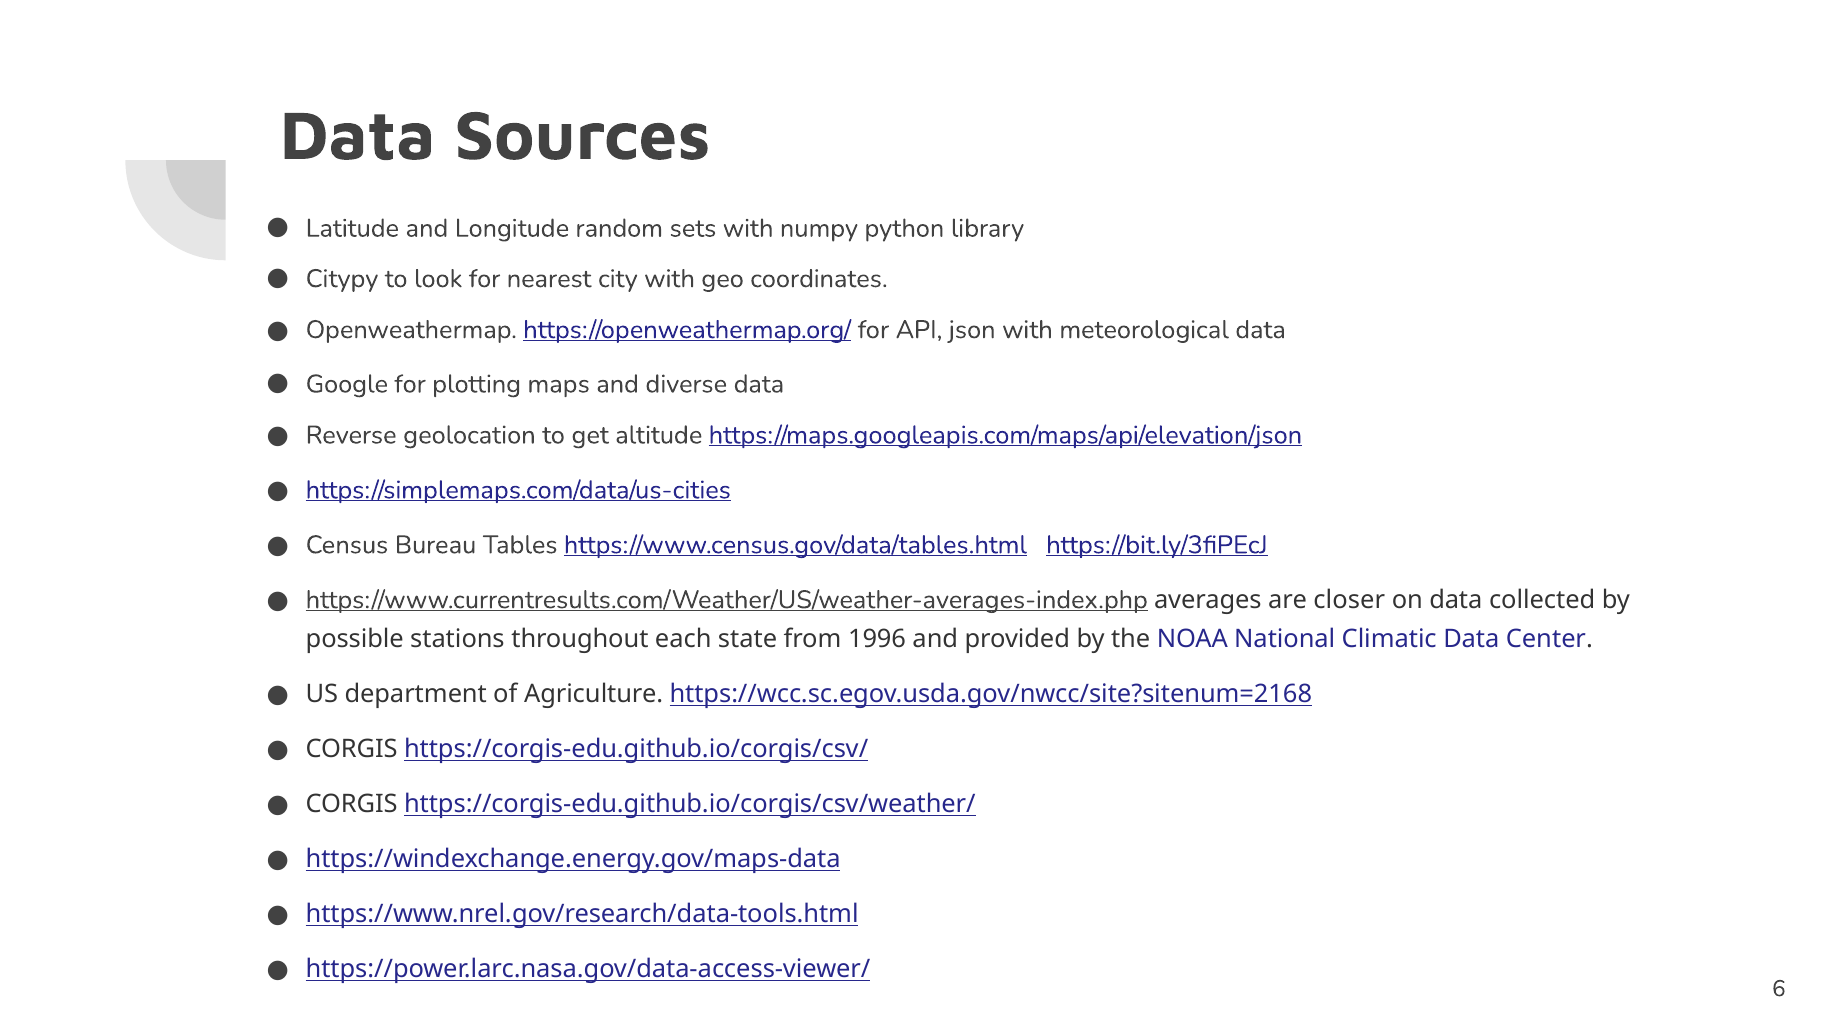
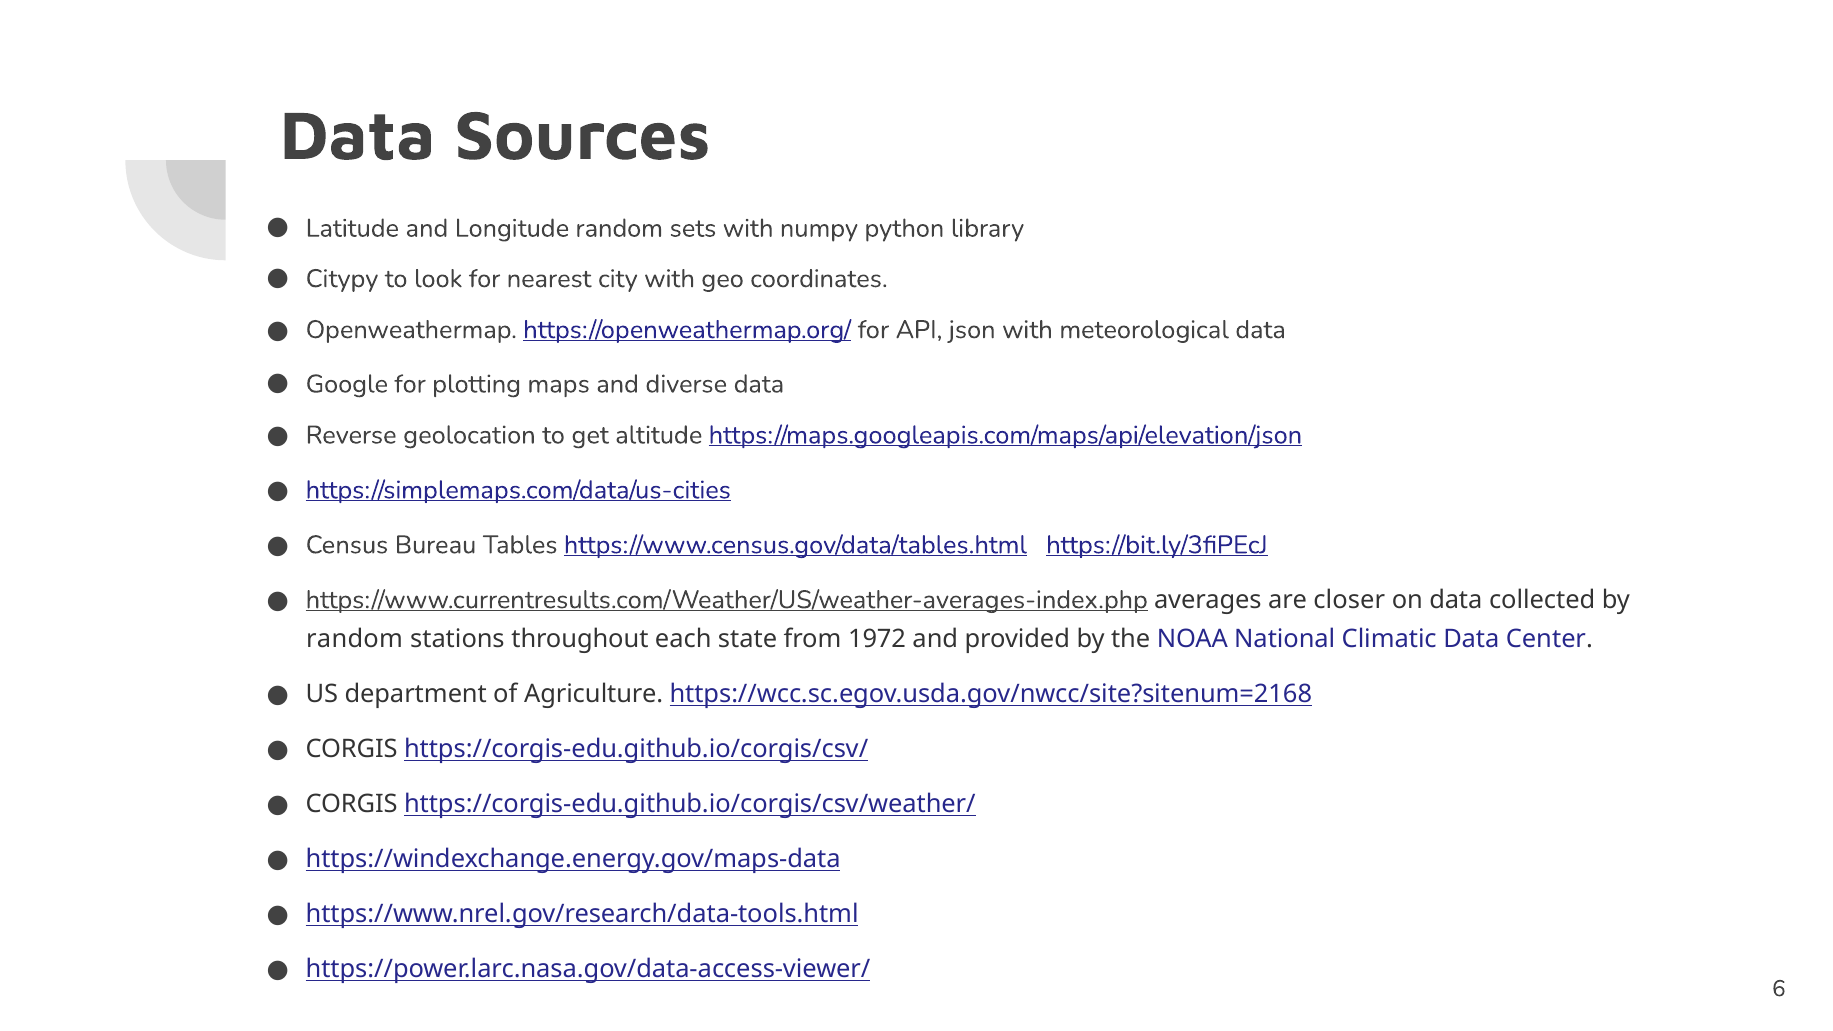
possible at (355, 639): possible -> random
1996: 1996 -> 1972
